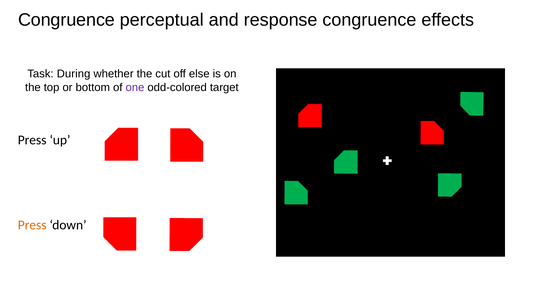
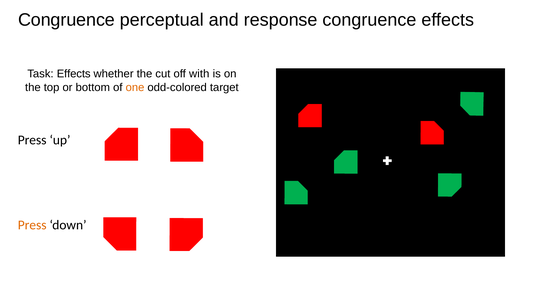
Task During: During -> Effects
else: else -> with
one colour: purple -> orange
